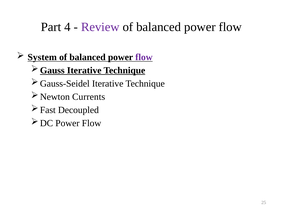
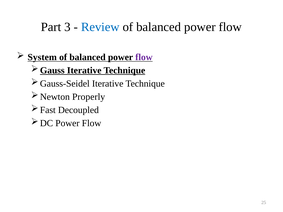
4: 4 -> 3
Review colour: purple -> blue
Currents: Currents -> Properly
